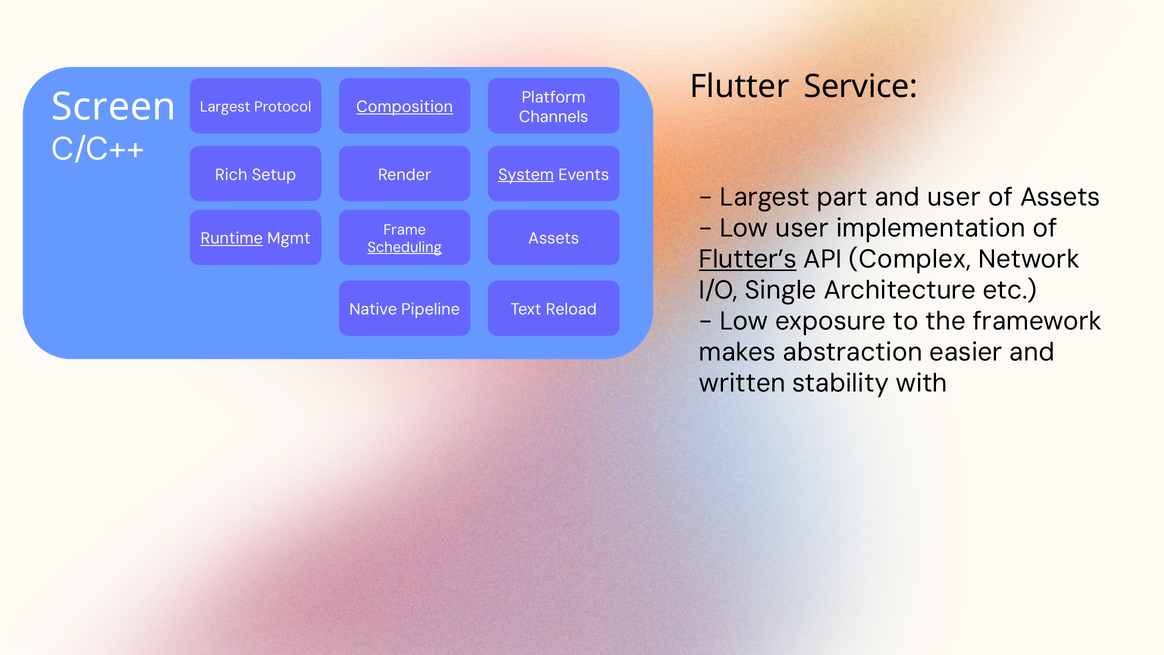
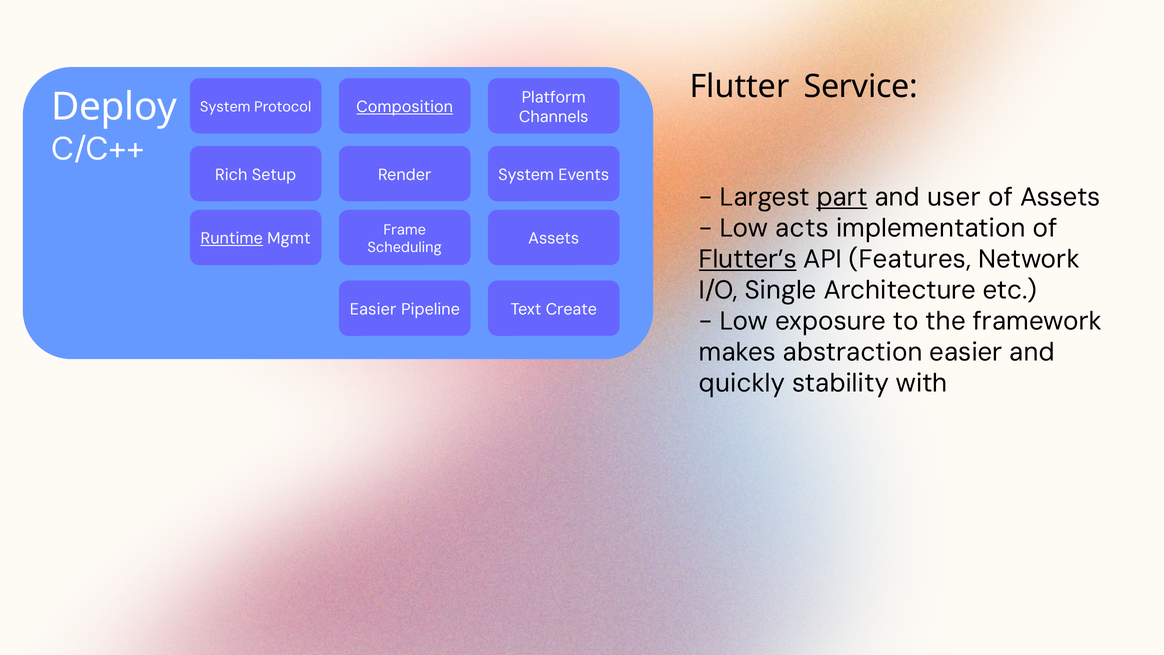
Screen: Screen -> Deploy
Largest at (225, 107): Largest -> System
System at (526, 175) underline: present -> none
part underline: none -> present
Low user: user -> acts
Scheduling underline: present -> none
Complex: Complex -> Features
Native at (373, 309): Native -> Easier
Reload: Reload -> Create
written: written -> quickly
